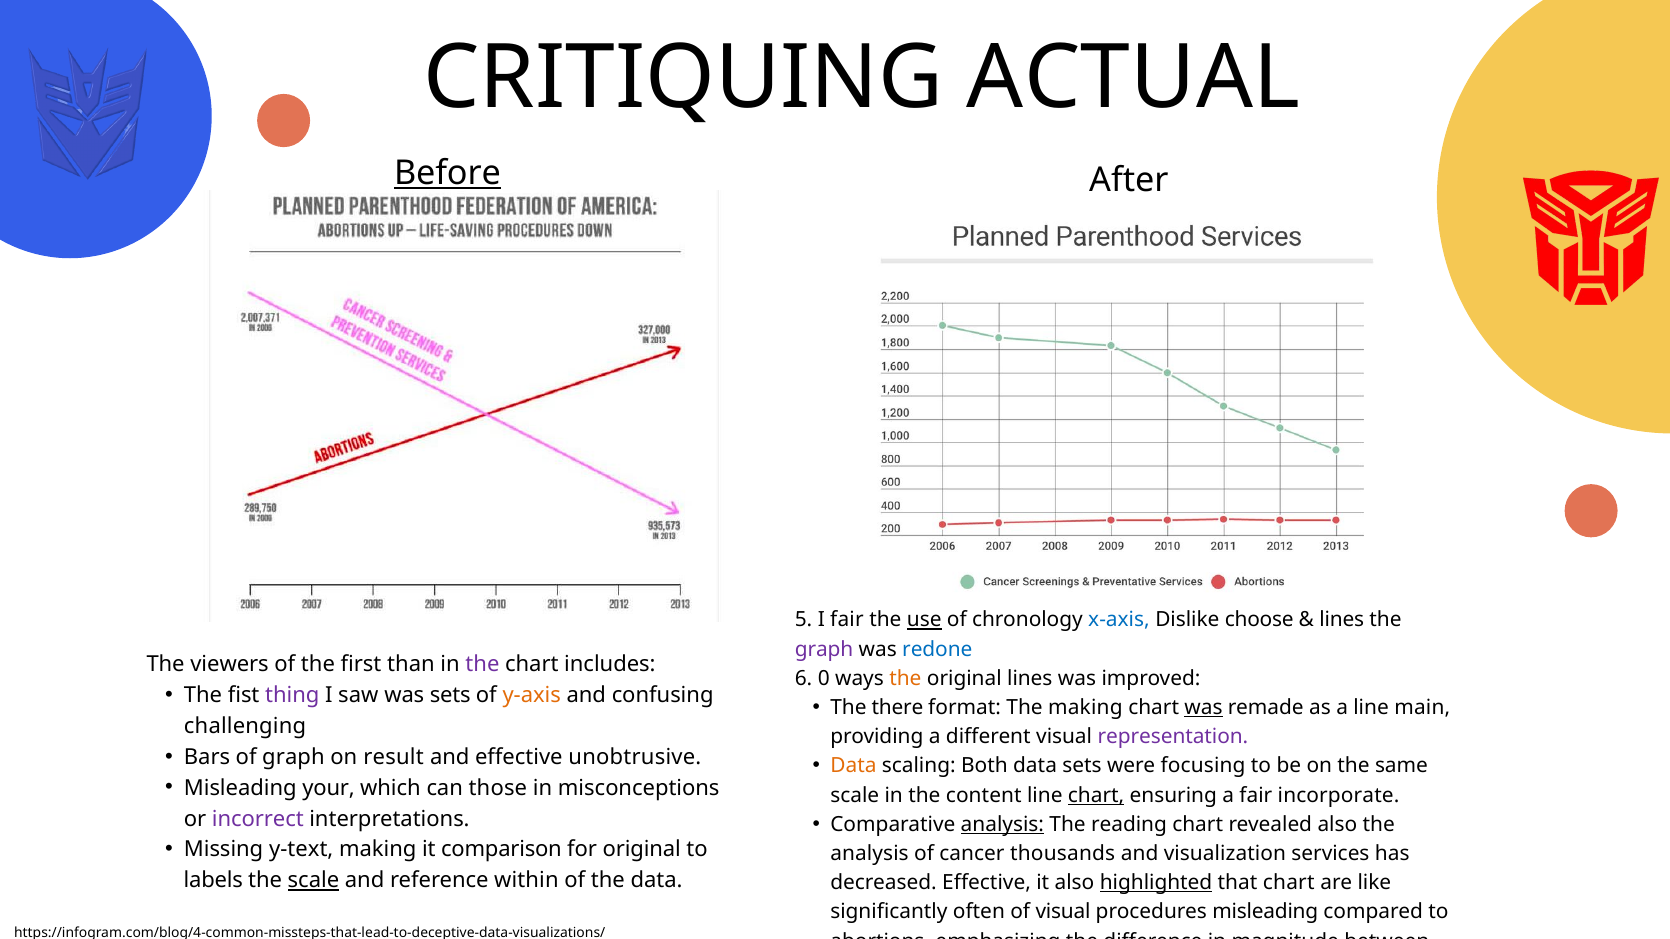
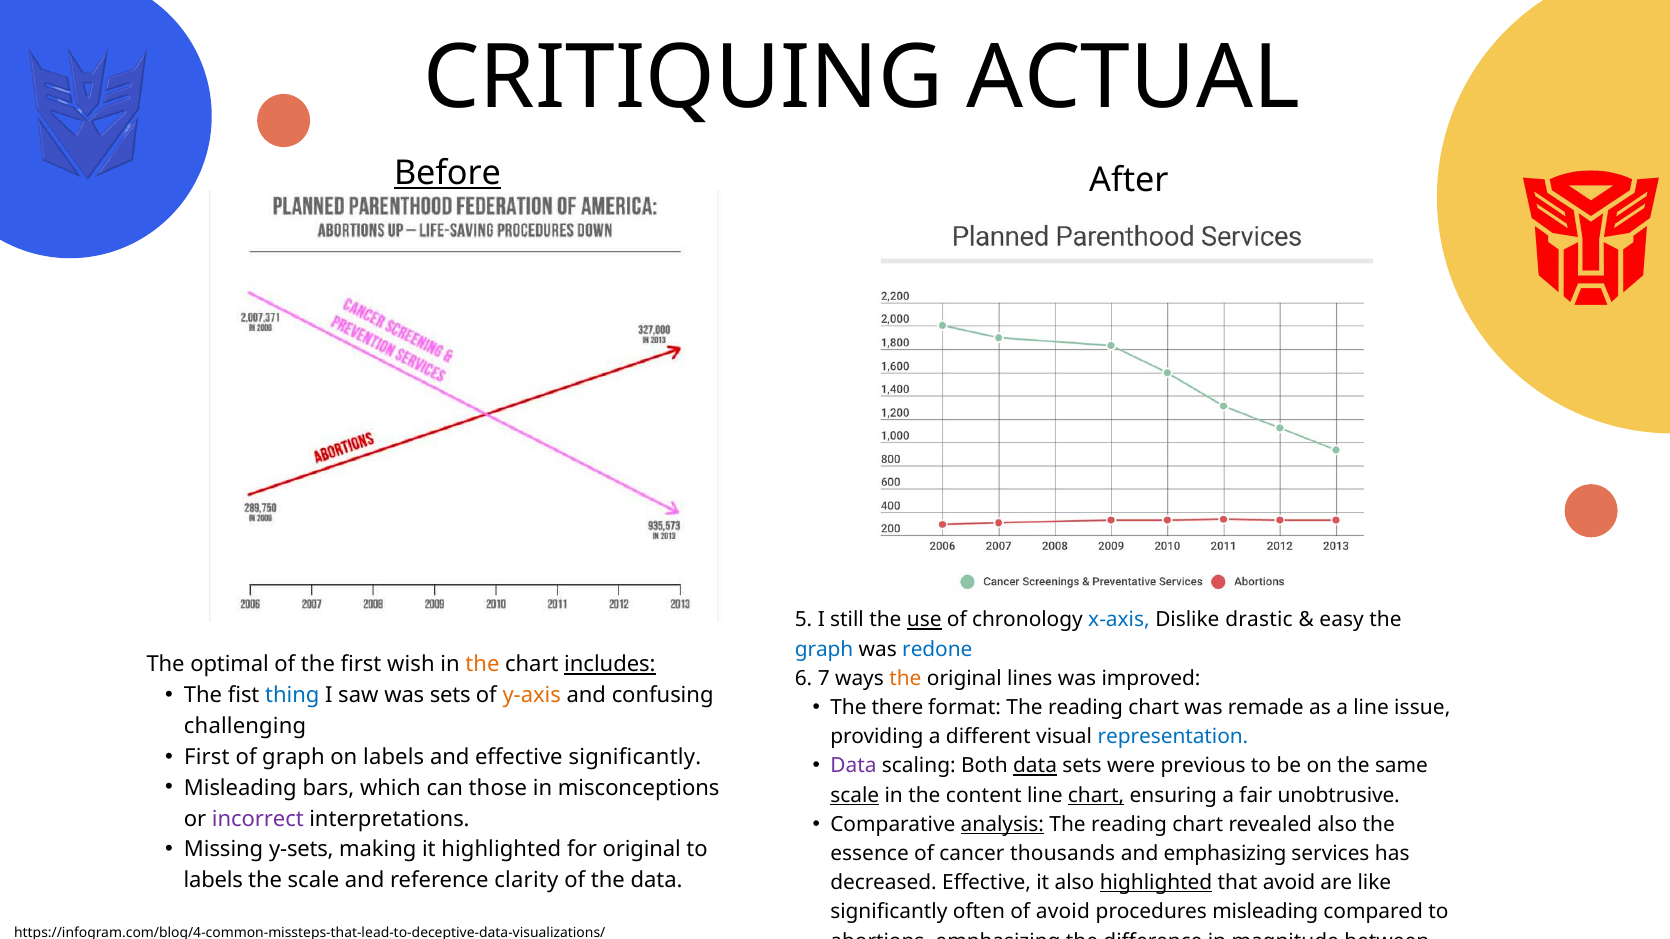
I fair: fair -> still
choose: choose -> drastic
lines at (1342, 620): lines -> easy
graph at (824, 649) colour: purple -> blue
viewers: viewers -> optimal
than: than -> wish
the at (482, 665) colour: purple -> orange
includes underline: none -> present
6 0: 0 -> 7
thing colour: purple -> blue
format The making: making -> reading
was at (1204, 708) underline: present -> none
main: main -> issue
representation colour: purple -> blue
Bars at (207, 757): Bars -> First
on result: result -> labels
effective unobtrusive: unobtrusive -> significantly
Data at (853, 766) colour: orange -> purple
data at (1035, 766) underline: none -> present
were focusing: focusing -> previous
your: your -> bars
scale at (855, 796) underline: none -> present
incorporate: incorporate -> unobtrusive
y-text: y-text -> y-sets
it comparison: comparison -> highlighted
analysis at (870, 854): analysis -> essence
and visualization: visualization -> emphasizing
scale at (313, 881) underline: present -> none
within: within -> clarity
that chart: chart -> avoid
of visual: visual -> avoid
